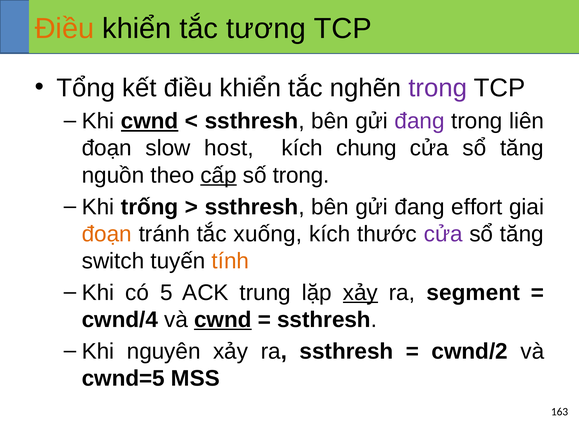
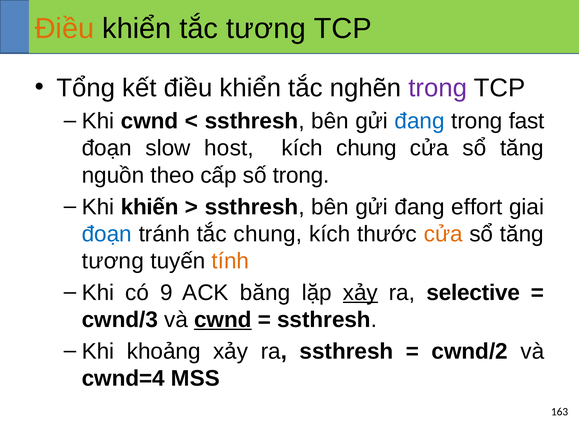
cwnd at (150, 121) underline: present -> none
đang at (420, 121) colour: purple -> blue
liên: liên -> fast
cấp underline: present -> none
trống: trống -> khiến
đoạn at (107, 234) colour: orange -> blue
tắc xuống: xuống -> chung
cửa at (443, 234) colour: purple -> orange
switch at (113, 261): switch -> tương
5: 5 -> 9
trung: trung -> băng
segment: segment -> selective
cwnd/4: cwnd/4 -> cwnd/3
nguyên: nguyên -> khoảng
cwnd=5: cwnd=5 -> cwnd=4
